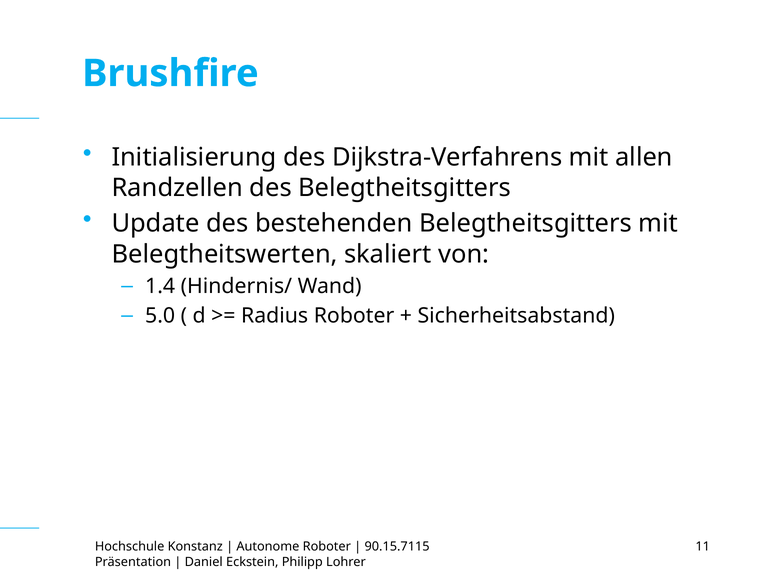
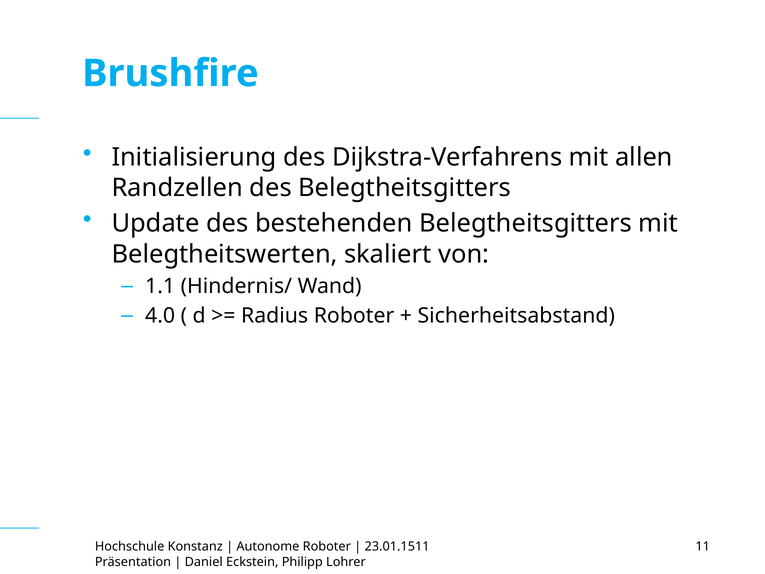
1.4: 1.4 -> 1.1
5.0: 5.0 -> 4.0
90.15.7115: 90.15.7115 -> 23.01.1511
